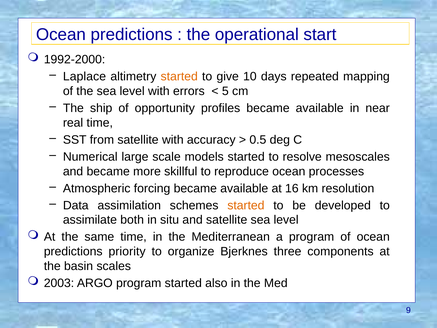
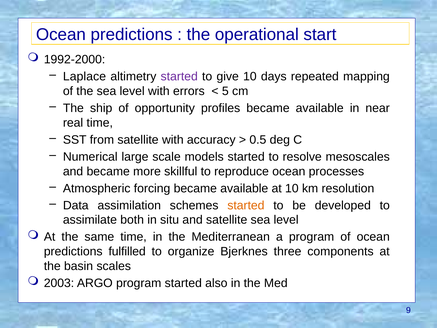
started at (179, 76) colour: orange -> purple
at 16: 16 -> 10
priority: priority -> fulfilled
